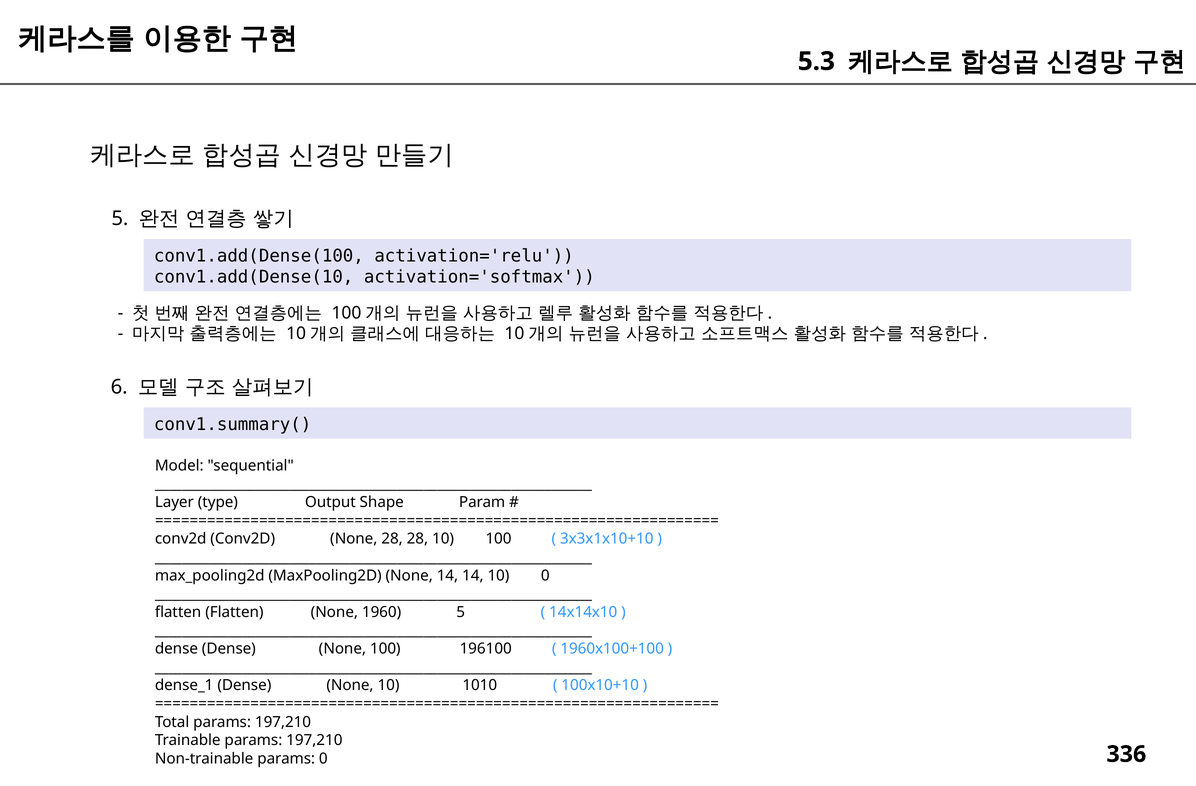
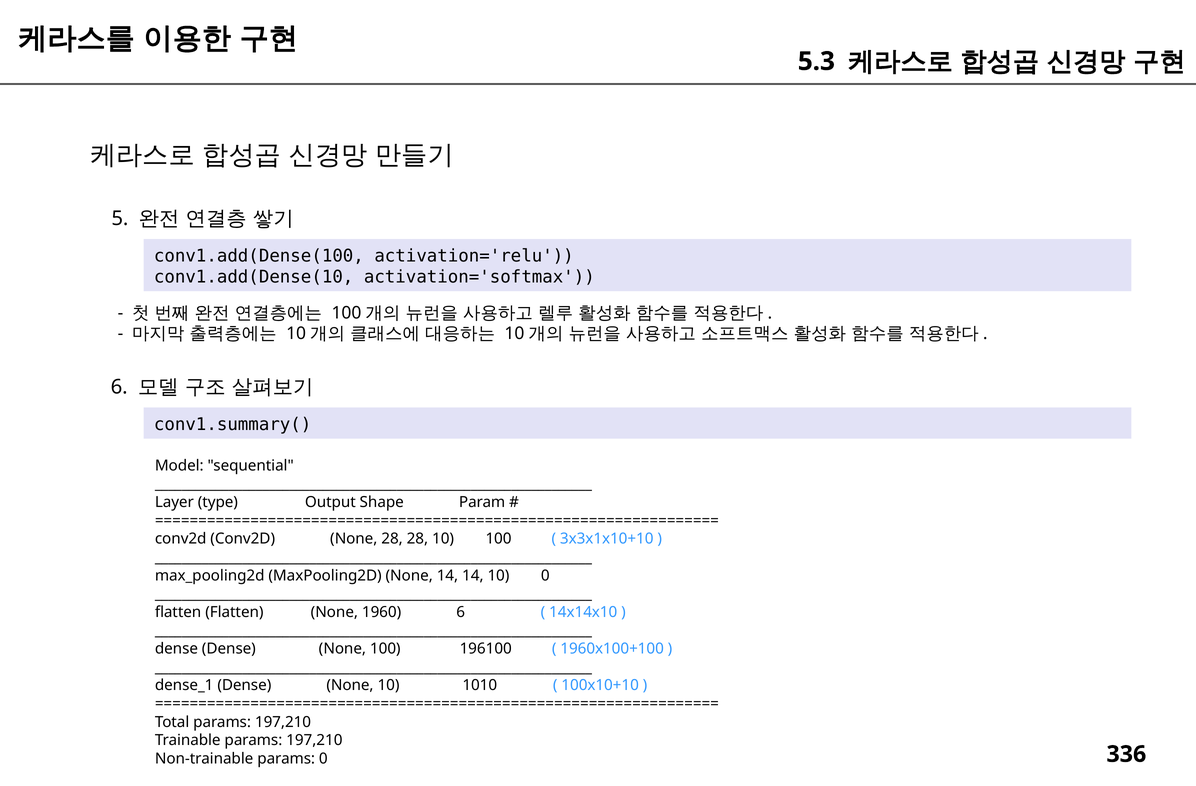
1960 5: 5 -> 6
